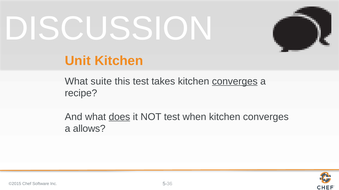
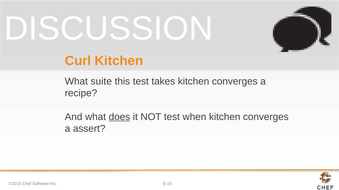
Unit: Unit -> Curl
converges at (235, 82) underline: present -> none
allows: allows -> assert
